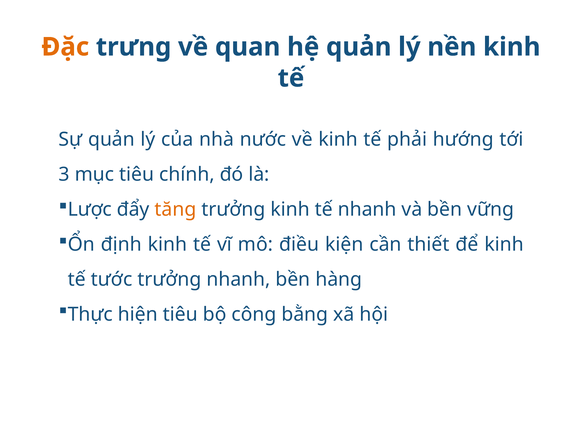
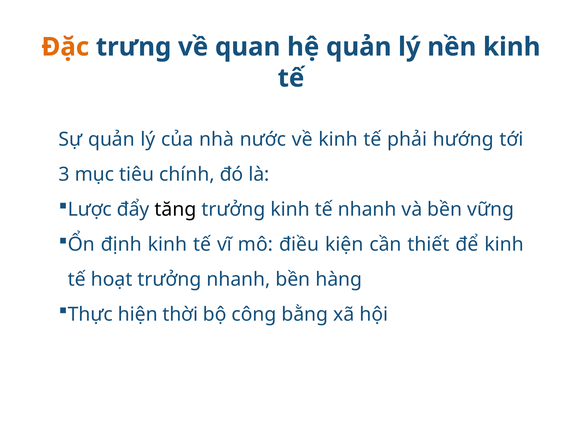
tăng colour: orange -> black
tước: tước -> hoạt
hiện tiêu: tiêu -> thời
